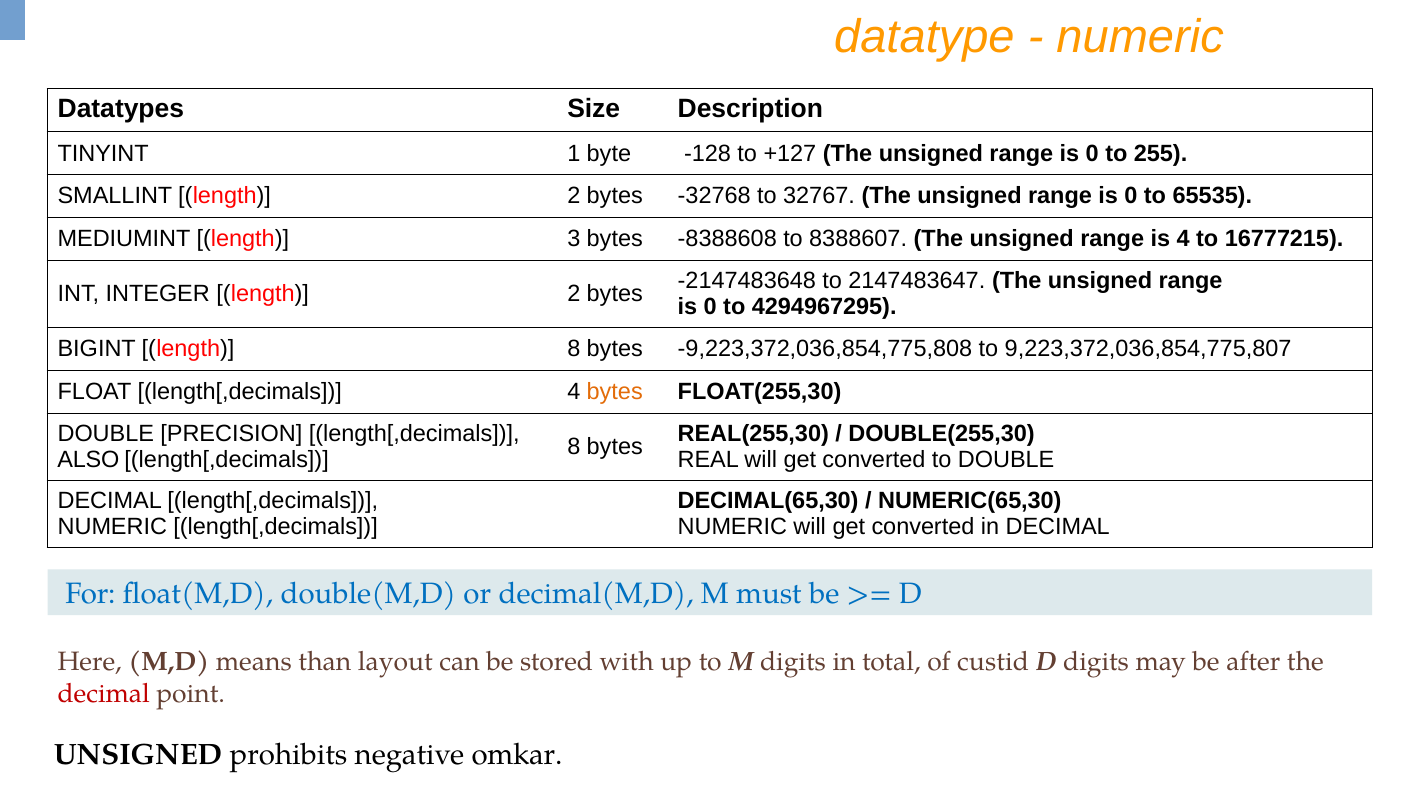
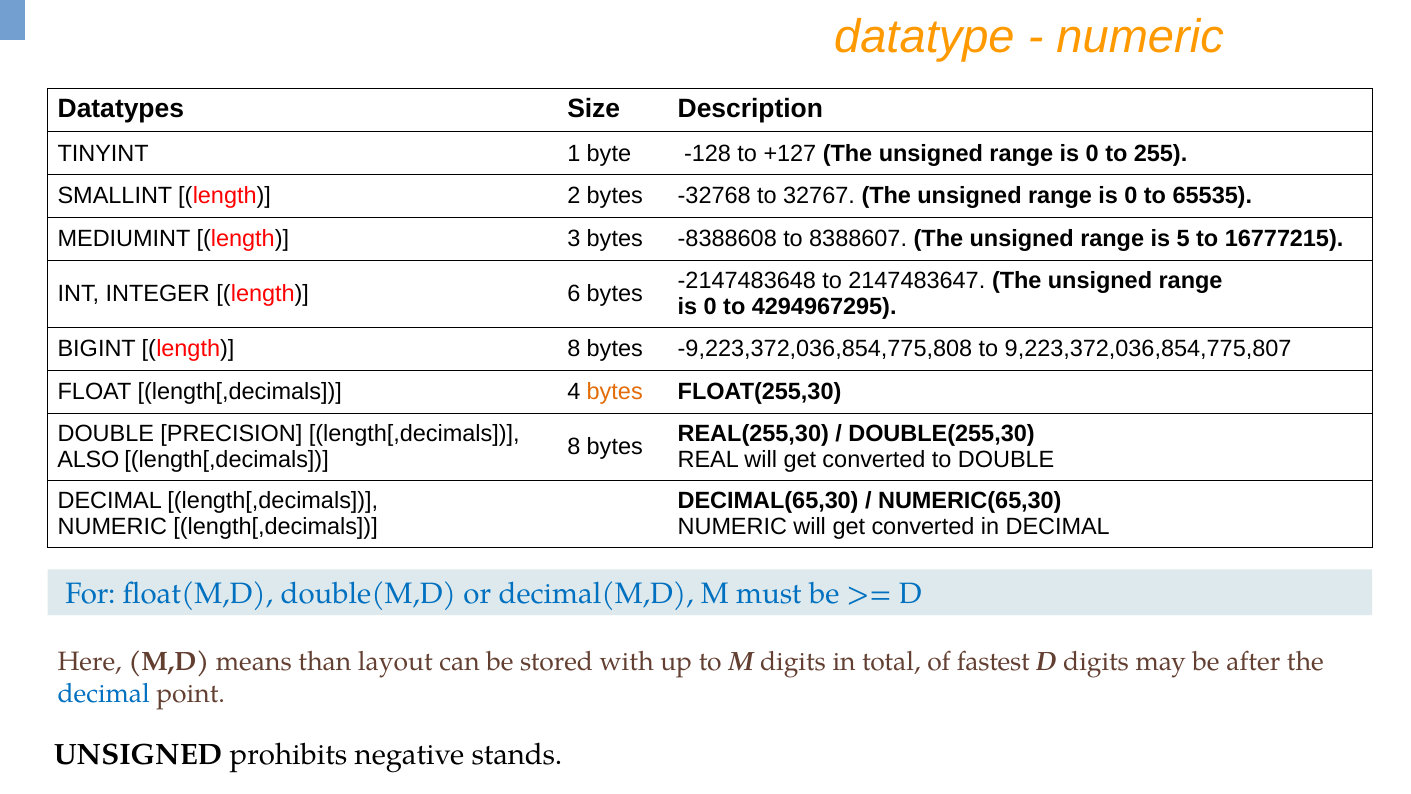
is 4: 4 -> 5
INTEGER length 2: 2 -> 6
custid: custid -> fastest
decimal at (104, 693) colour: red -> blue
omkar: omkar -> stands
